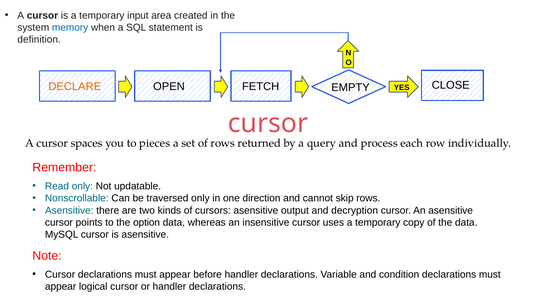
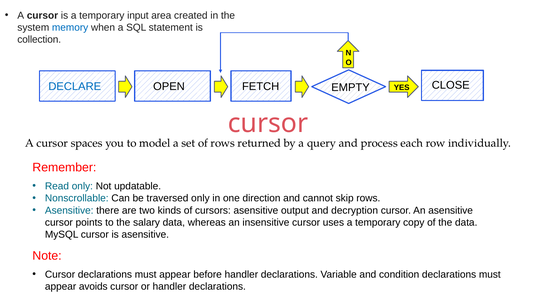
definition: definition -> collection
DECLARE colour: orange -> blue
pieces: pieces -> model
option: option -> salary
logical: logical -> avoids
